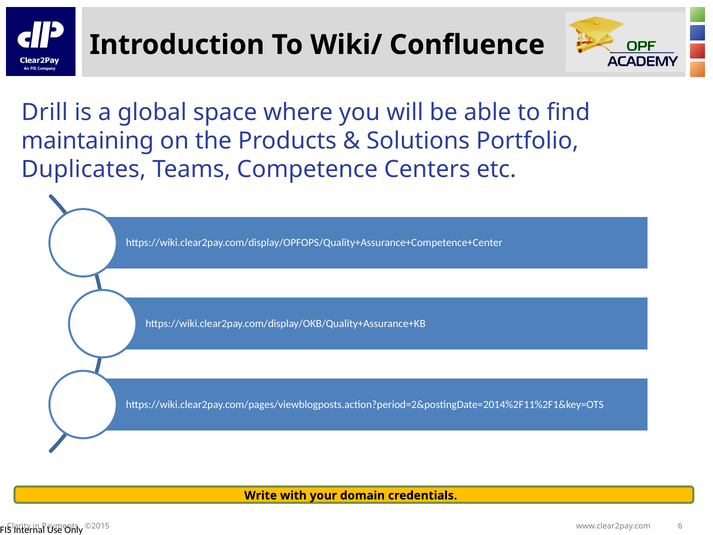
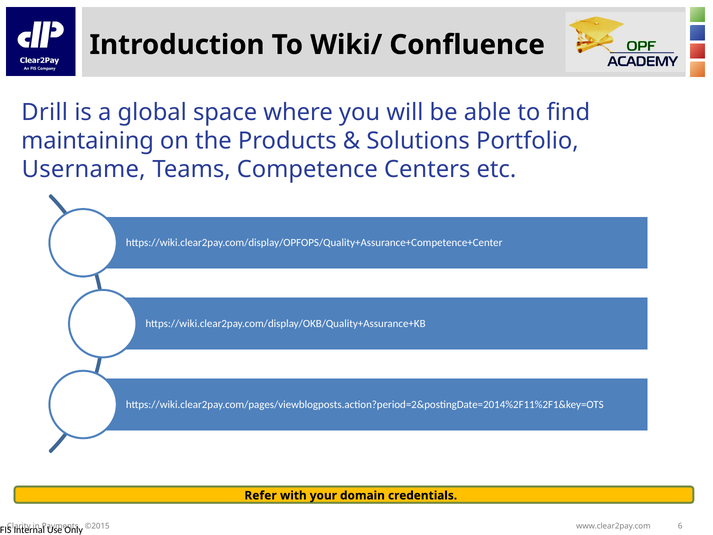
Duplicates: Duplicates -> Username
Write: Write -> Refer
